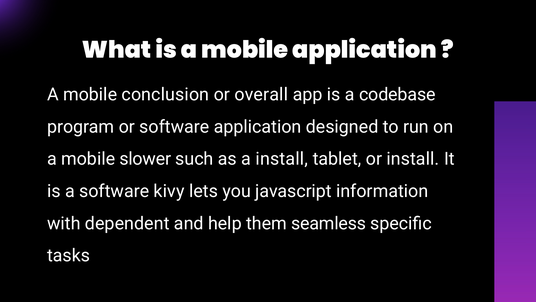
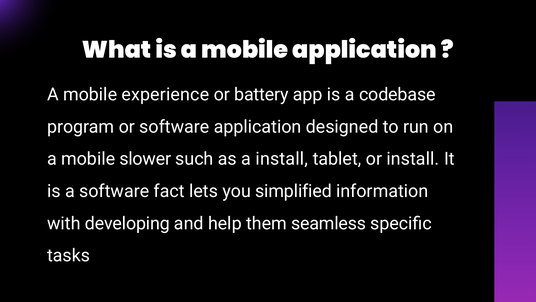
conclusion: conclusion -> experience
overall: overall -> battery
kivy: kivy -> fact
javascript: javascript -> simplified
dependent: dependent -> developing
